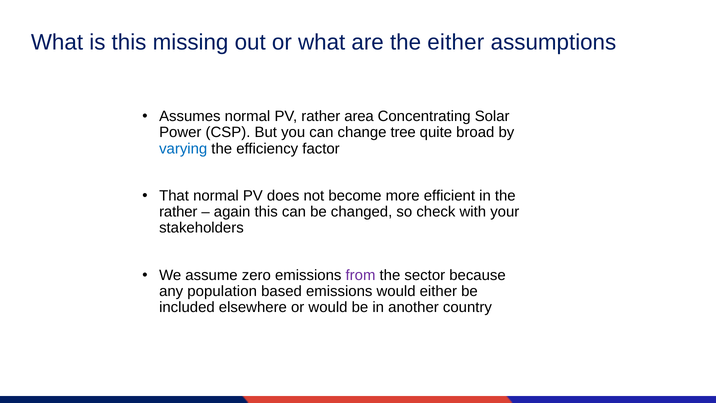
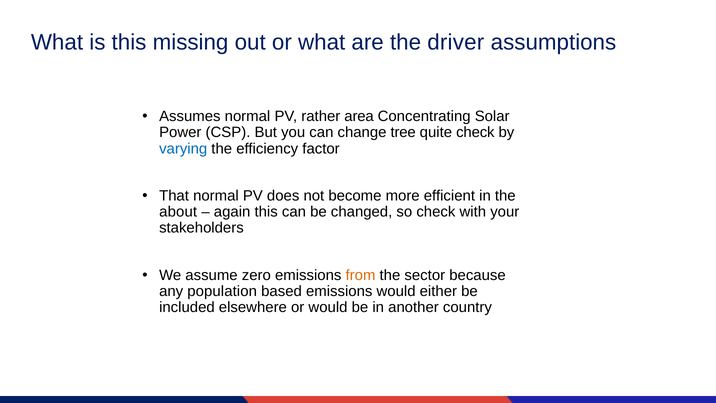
the either: either -> driver
quite broad: broad -> check
rather at (178, 212): rather -> about
from colour: purple -> orange
